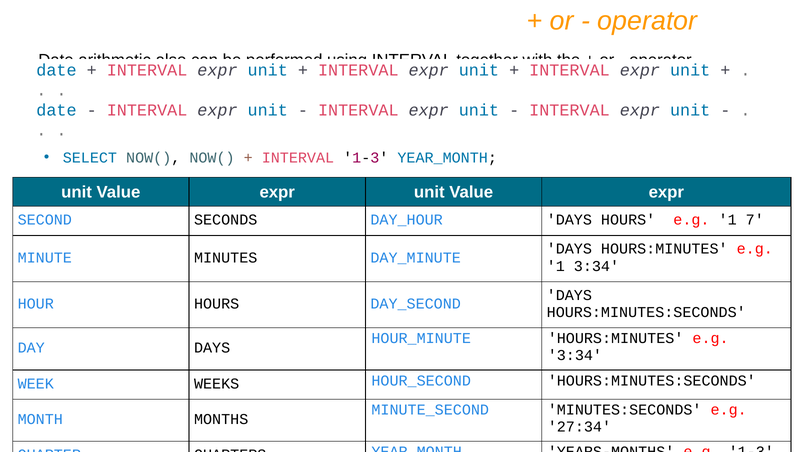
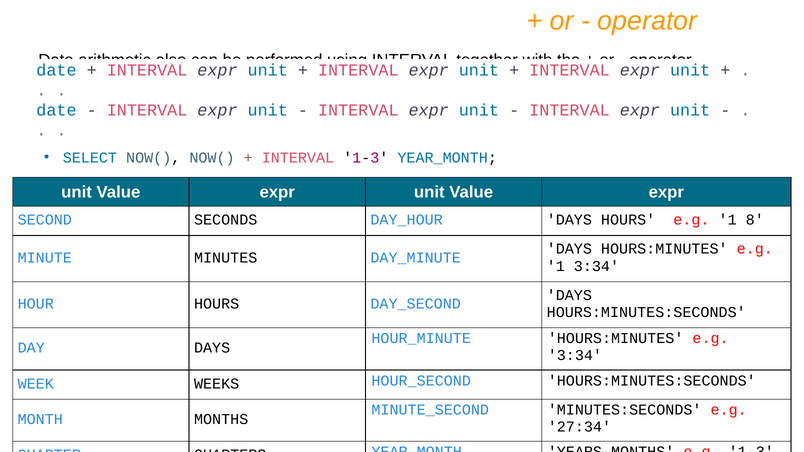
7: 7 -> 8
